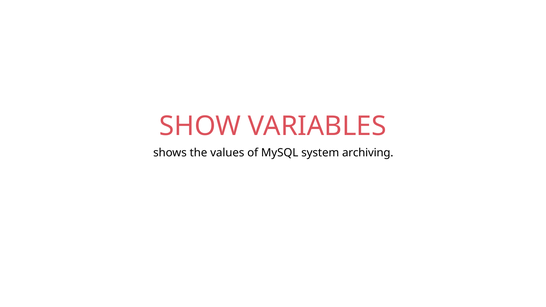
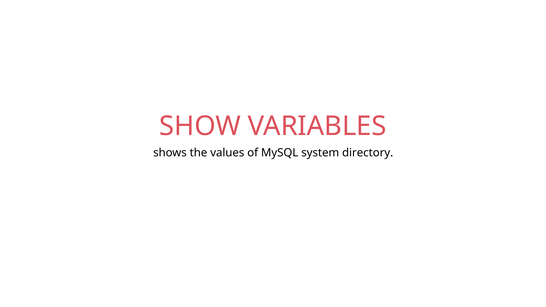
archiving: archiving -> directory
